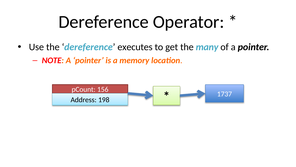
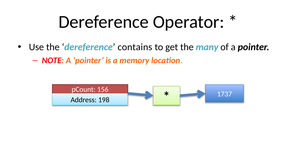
executes: executes -> contains
